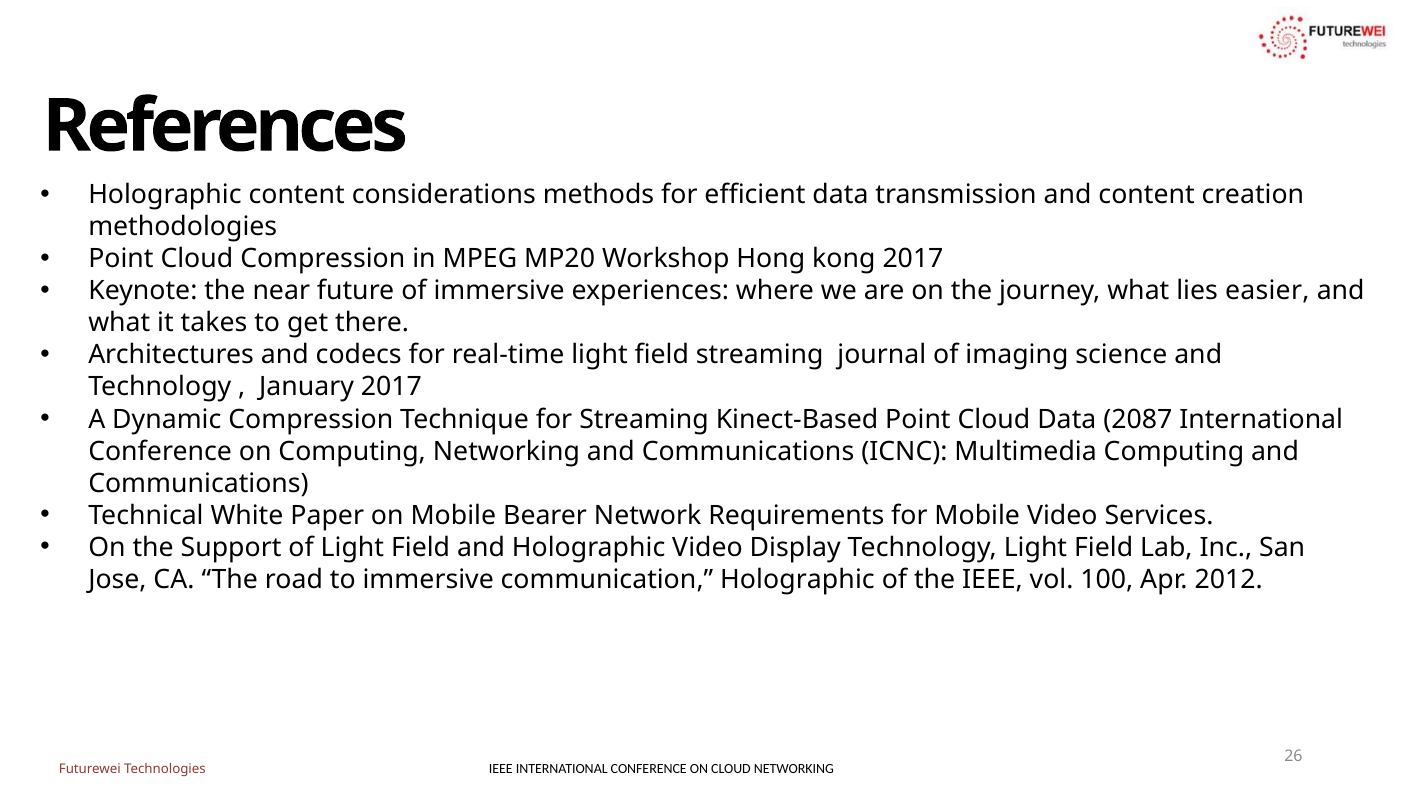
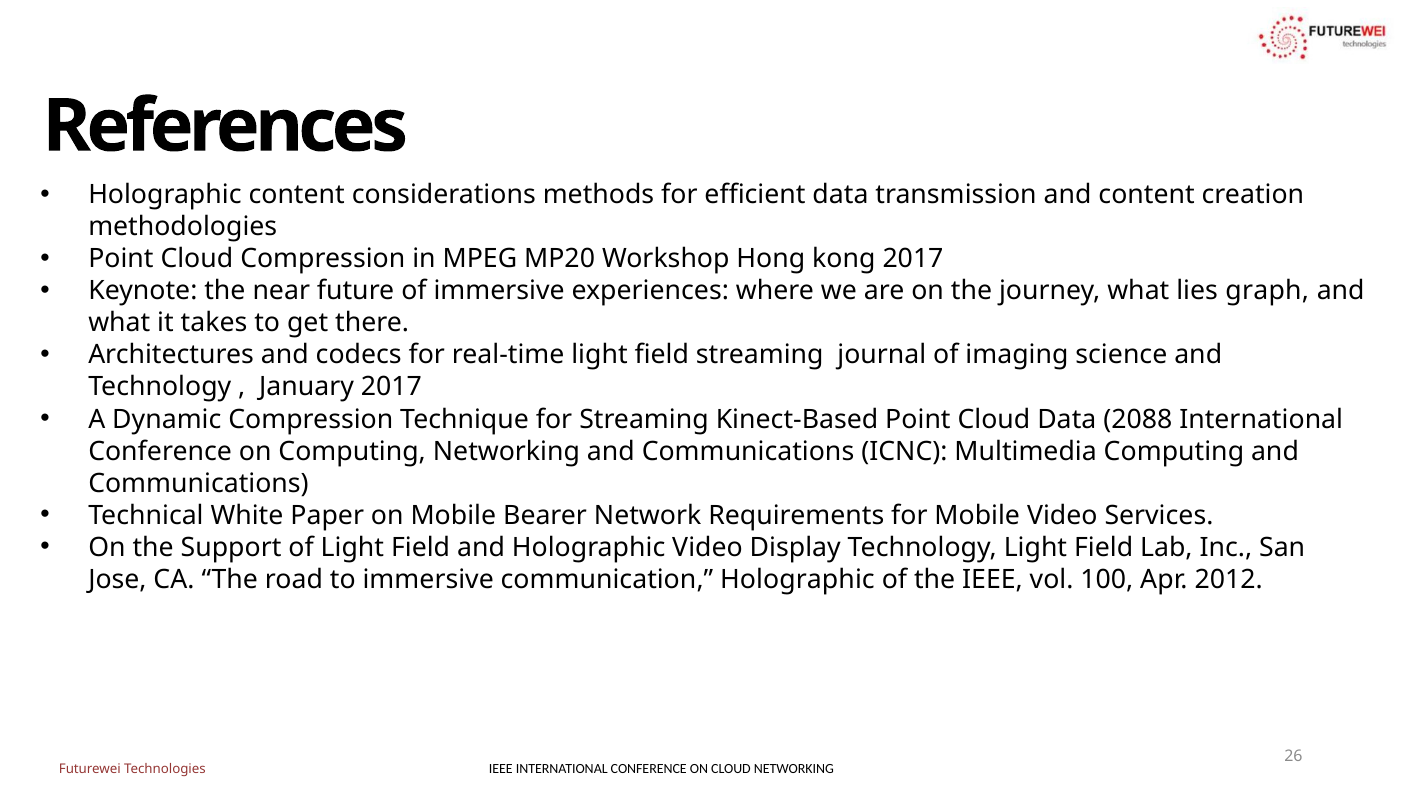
easier: easier -> graph
2087: 2087 -> 2088
